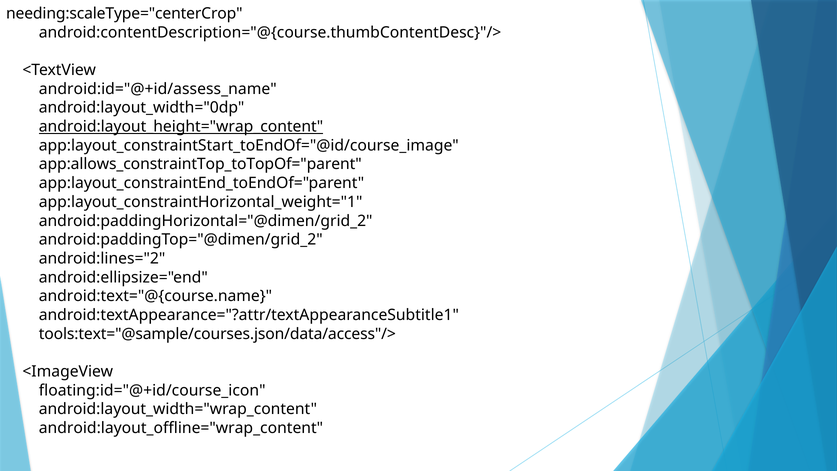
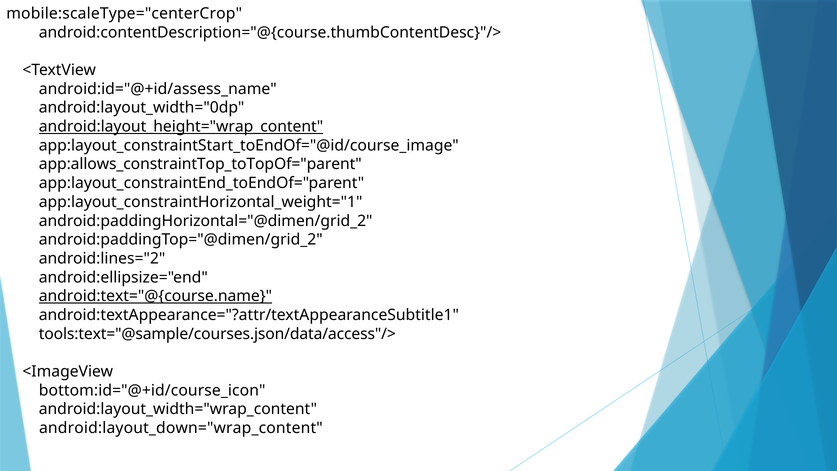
needing:scaleType="centerCrop: needing:scaleType="centerCrop -> mobile:scaleType="centerCrop
android:text="@{course.name underline: none -> present
floating:id="@+id/course_icon: floating:id="@+id/course_icon -> bottom:id="@+id/course_icon
android:layout_offline="wrap_content: android:layout_offline="wrap_content -> android:layout_down="wrap_content
